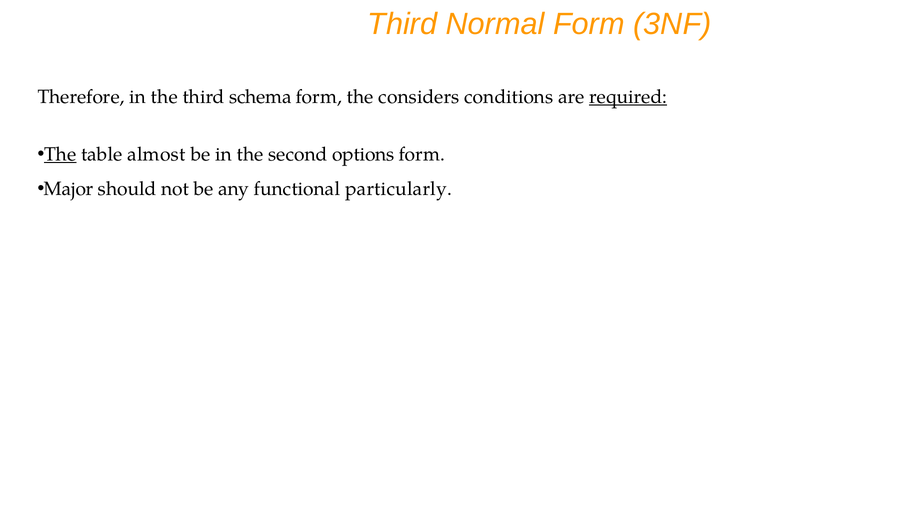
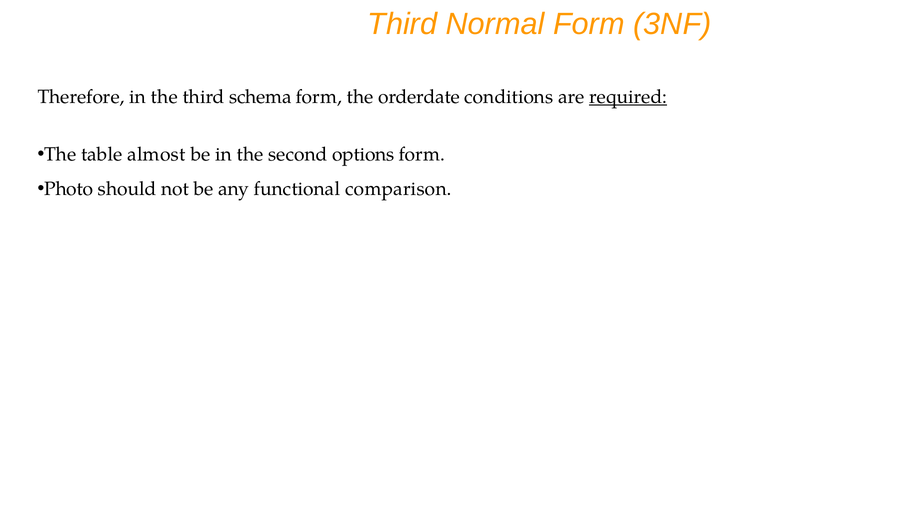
considers: considers -> orderdate
The at (60, 154) underline: present -> none
Major: Major -> Photo
particularly: particularly -> comparison
